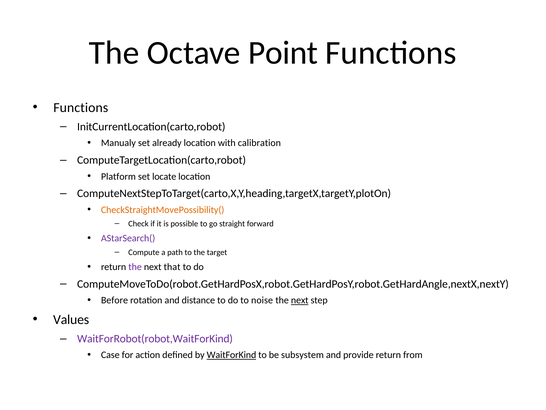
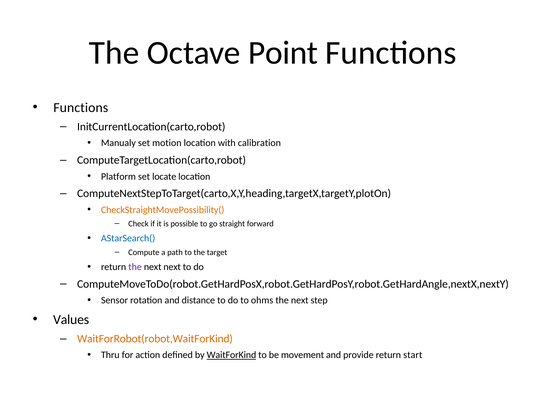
already: already -> motion
AStarSearch( colour: purple -> blue
next that: that -> next
Before: Before -> Sensor
noise: noise -> ohms
next at (300, 300) underline: present -> none
WaitForRobot(robot,WaitForKind colour: purple -> orange
Case: Case -> Thru
subsystem: subsystem -> movement
from: from -> start
